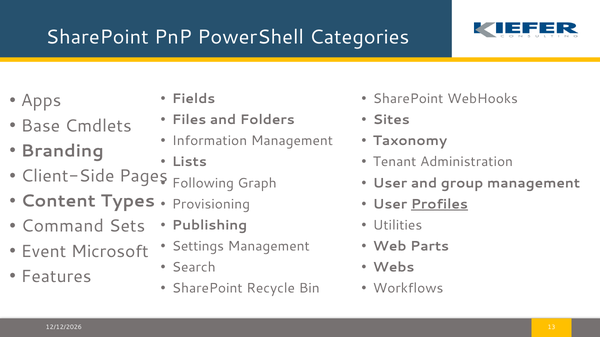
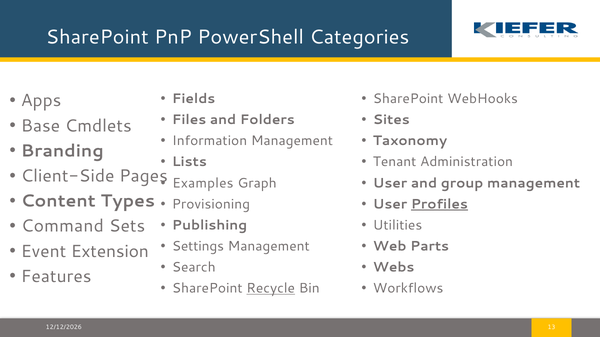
Following: Following -> Examples
Microsoft: Microsoft -> Extension
Recycle underline: none -> present
